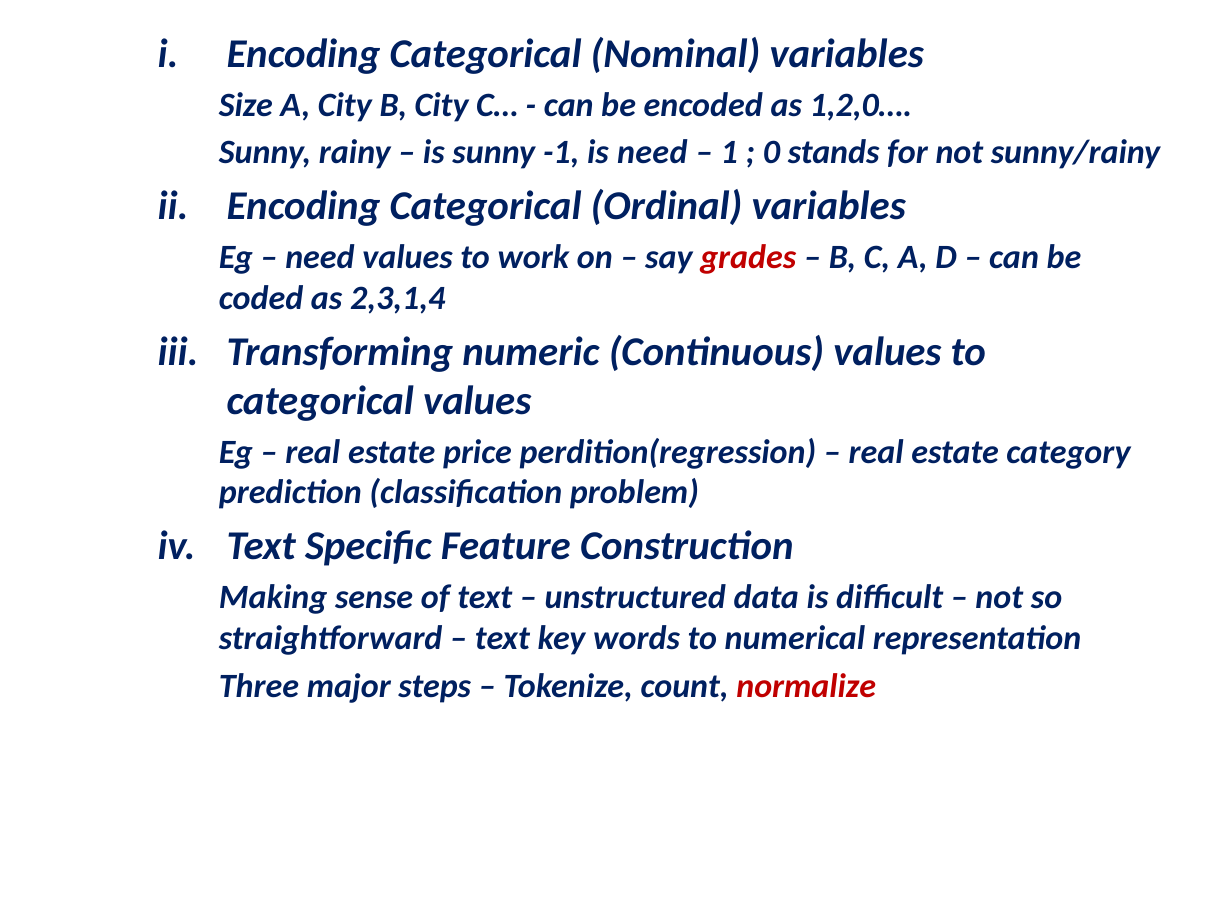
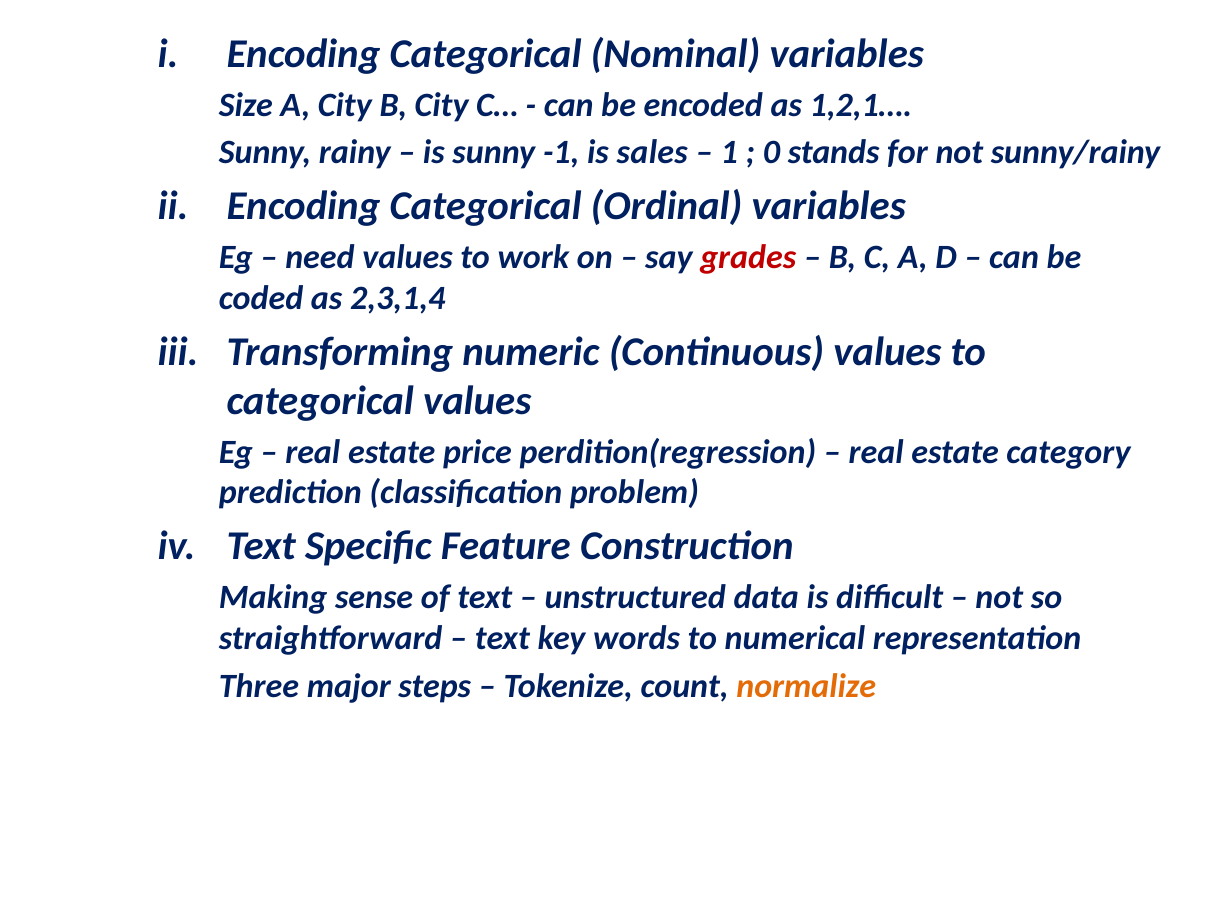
1,2,0…: 1,2,0… -> 1,2,1…
is need: need -> sales
normalize colour: red -> orange
